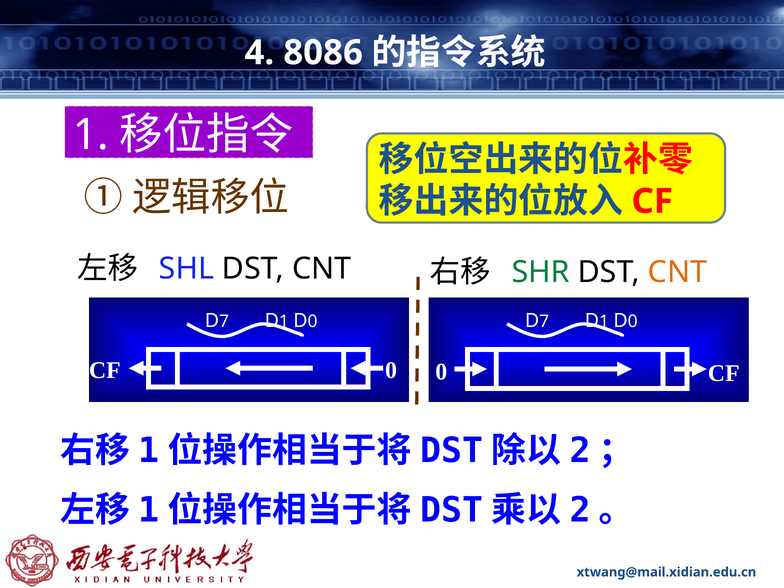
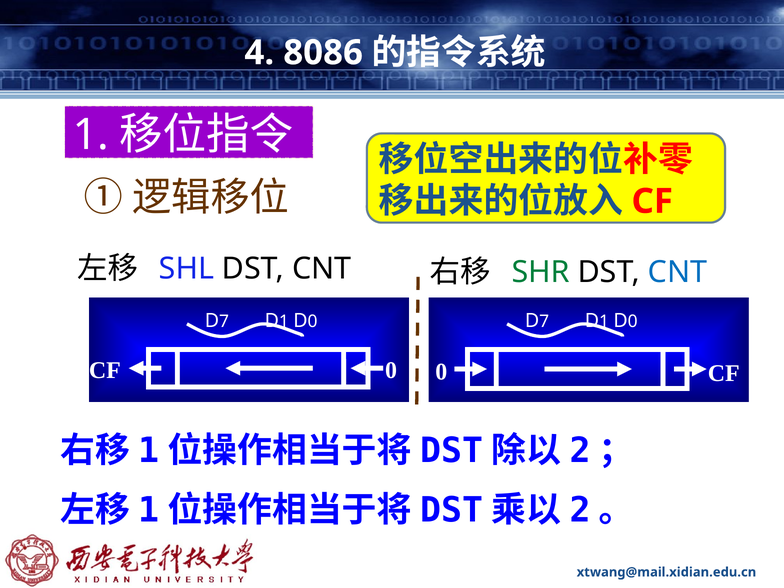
CNT at (677, 272) colour: orange -> blue
